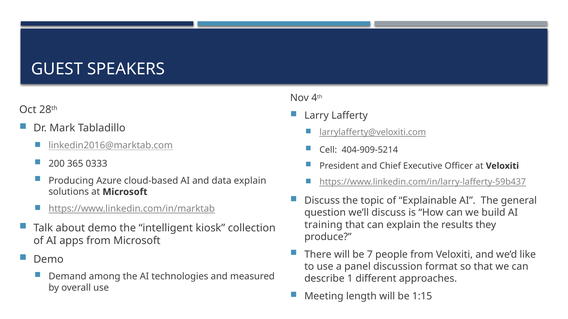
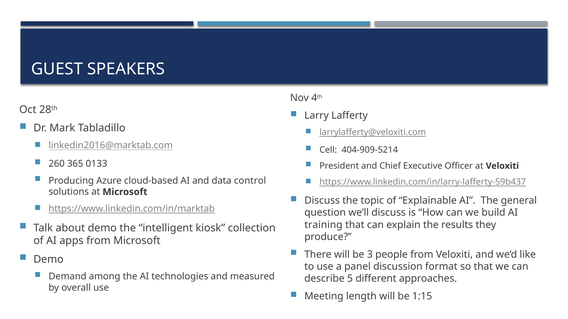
200: 200 -> 260
0333: 0333 -> 0133
data explain: explain -> control
7: 7 -> 3
1: 1 -> 5
